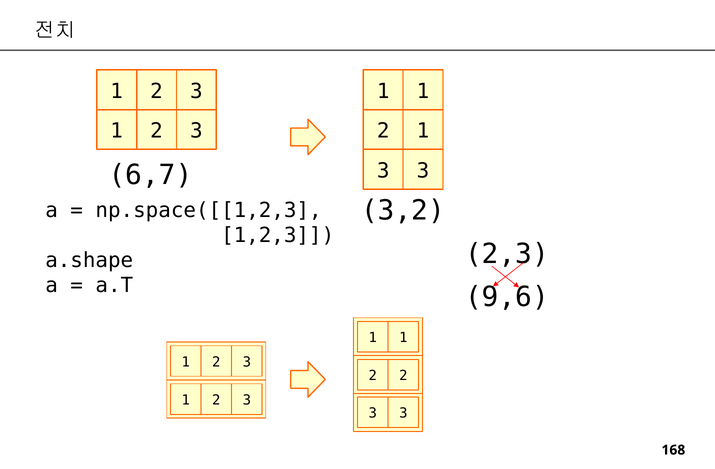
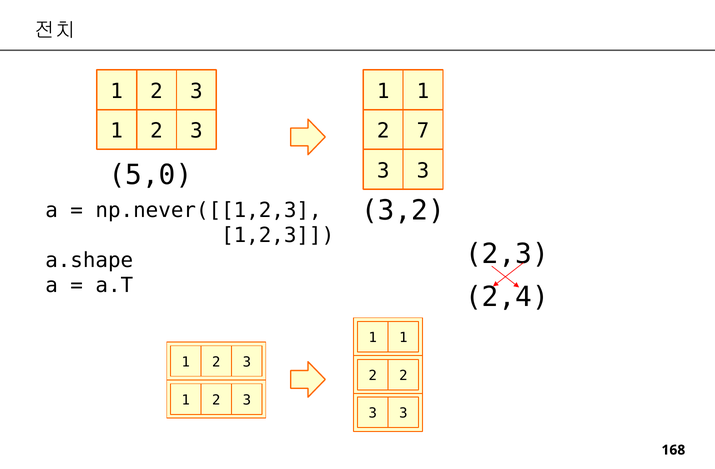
2 1: 1 -> 7
6,7: 6,7 -> 5,0
np.space([[1,2,3: np.space([[1,2,3 -> np.never([[1,2,3
9,6: 9,6 -> 2,4
